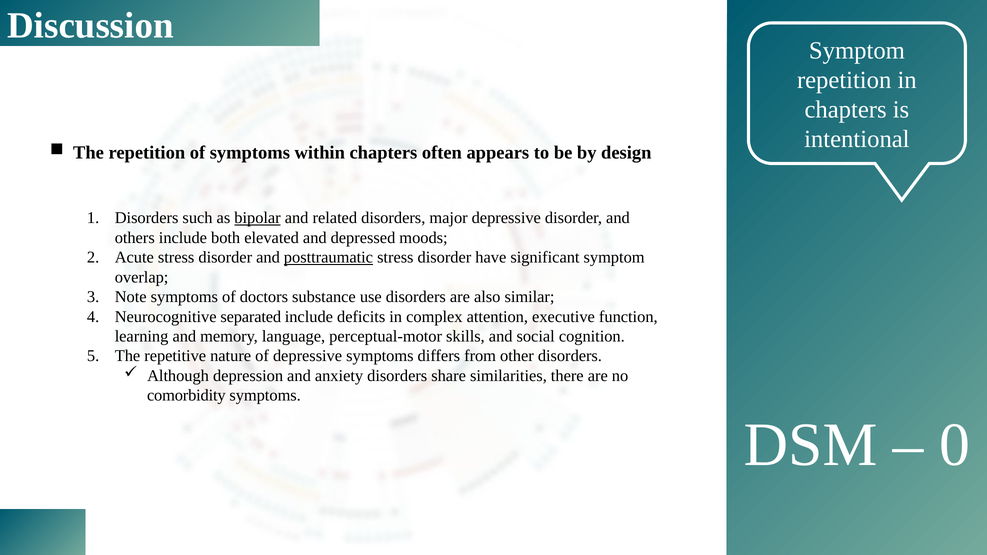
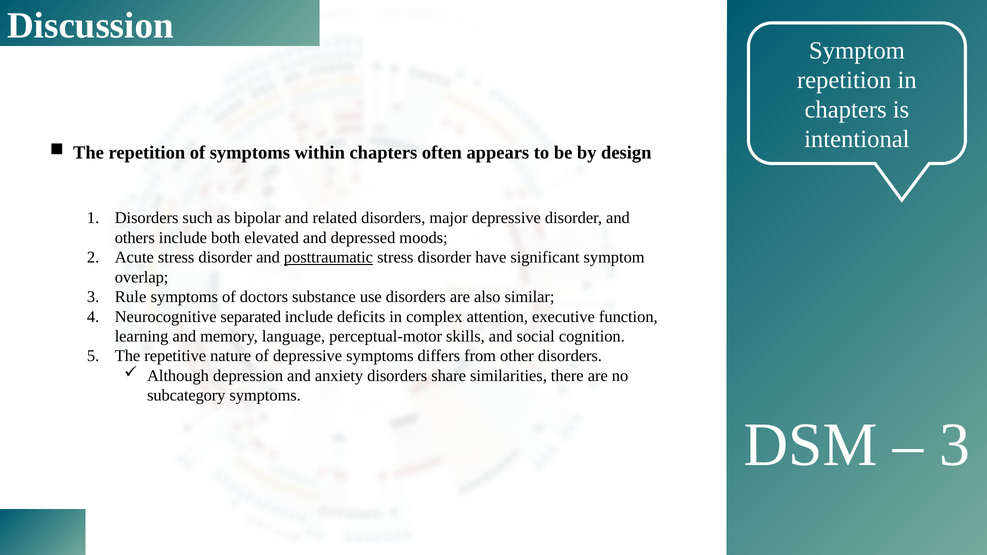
bipolar underline: present -> none
Note: Note -> Rule
comorbidity: comorbidity -> subcategory
0 at (955, 445): 0 -> 3
